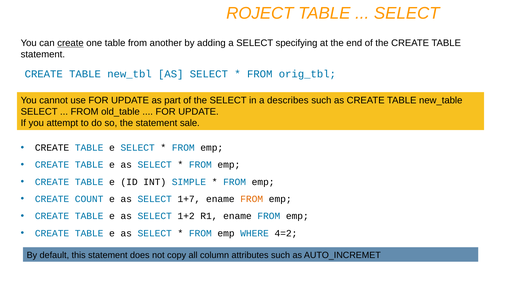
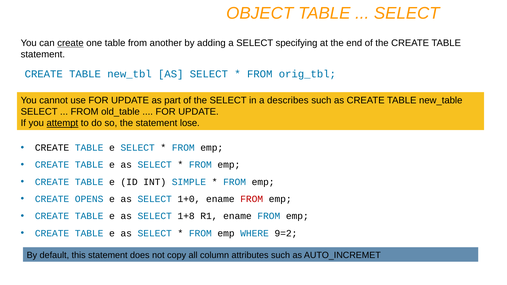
ROJECT: ROJECT -> OBJECT
attempt underline: none -> present
sale: sale -> lose
COUNT: COUNT -> OPENS
1+7: 1+7 -> 1+0
FROM at (252, 199) colour: orange -> red
1+2: 1+2 -> 1+8
4=2: 4=2 -> 9=2
